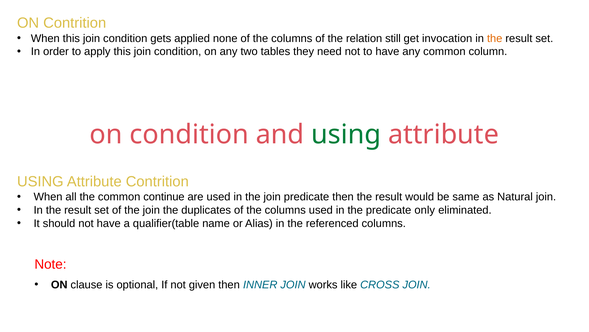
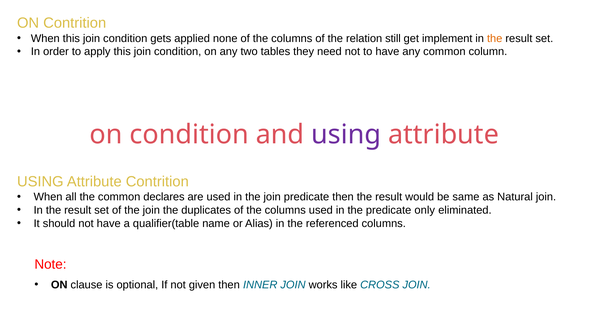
invocation: invocation -> implement
using at (346, 134) colour: green -> purple
continue: continue -> declares
